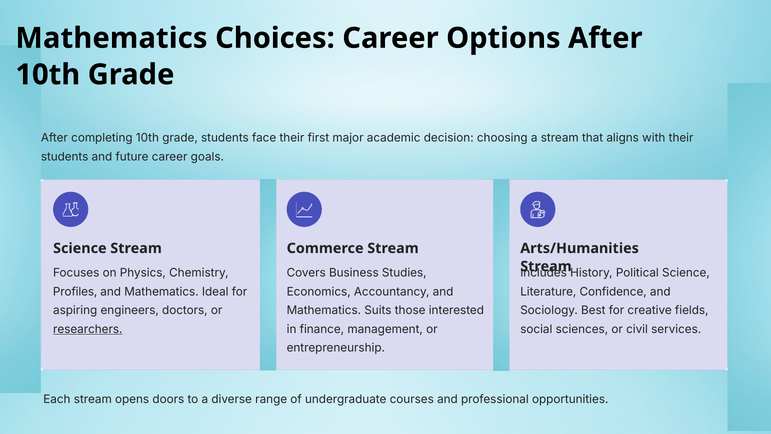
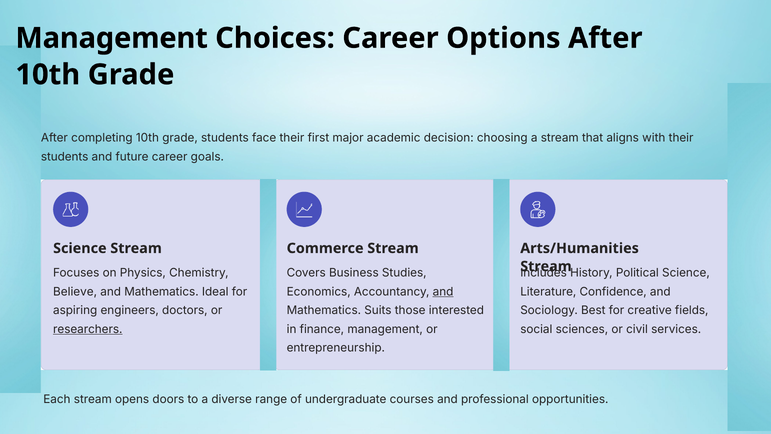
Mathematics at (111, 38): Mathematics -> Management
Profiles: Profiles -> Believe
and at (443, 291) underline: none -> present
